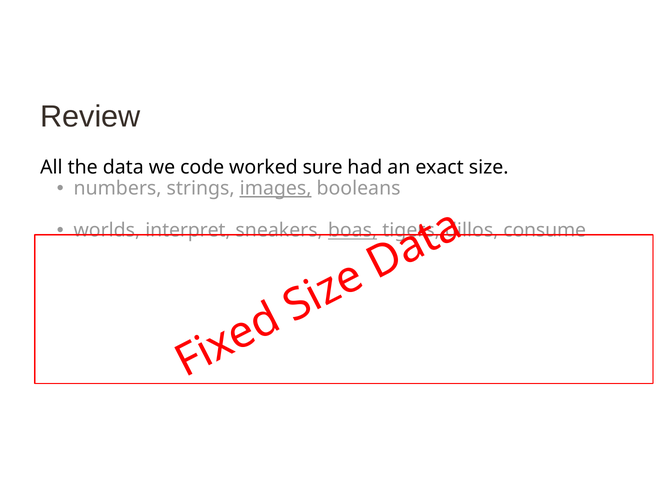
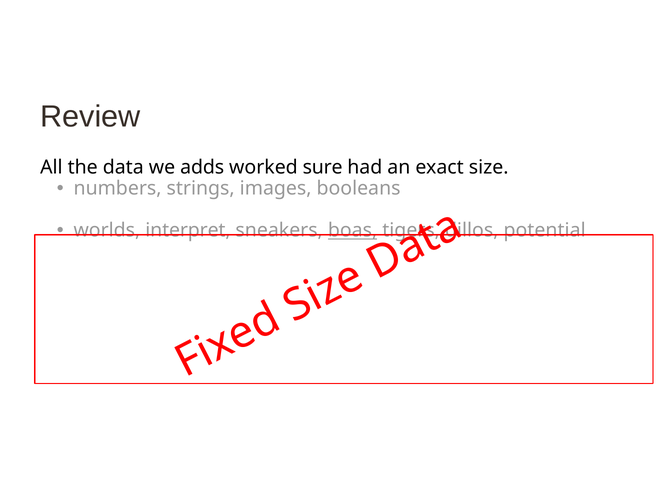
code: code -> adds
images underline: present -> none
consume: consume -> potential
